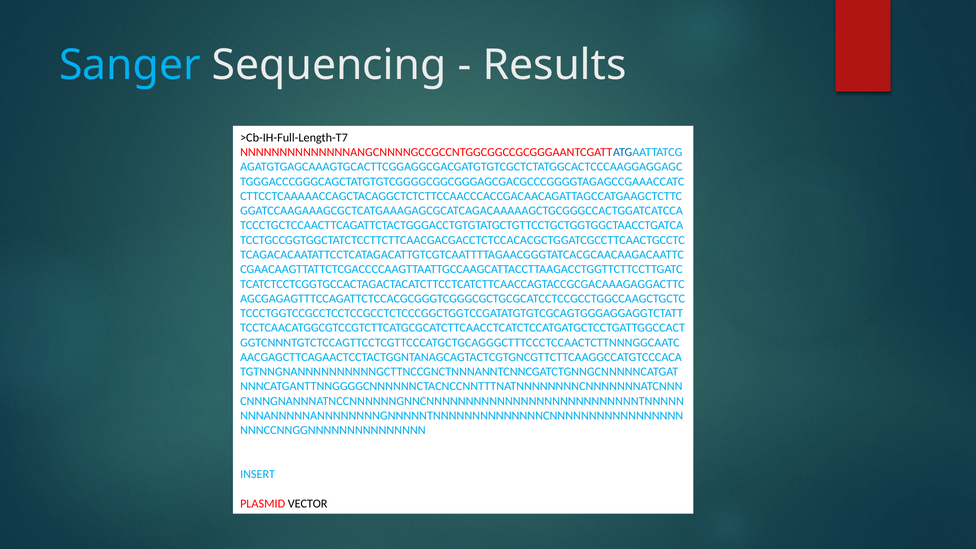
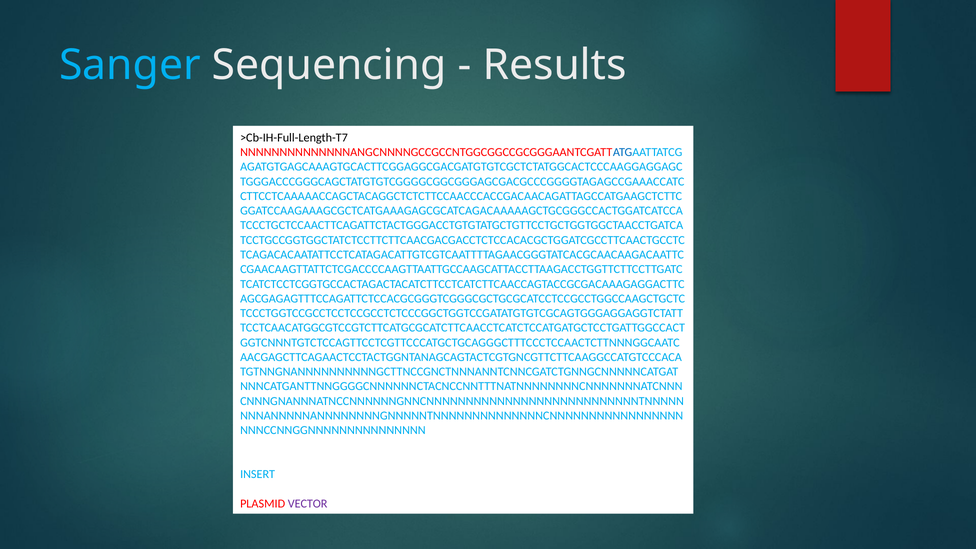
VECTOR colour: black -> purple
